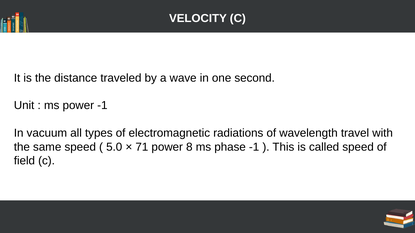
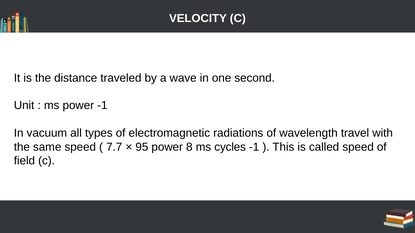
5.0: 5.0 -> 7.7
71: 71 -> 95
phase: phase -> cycles
